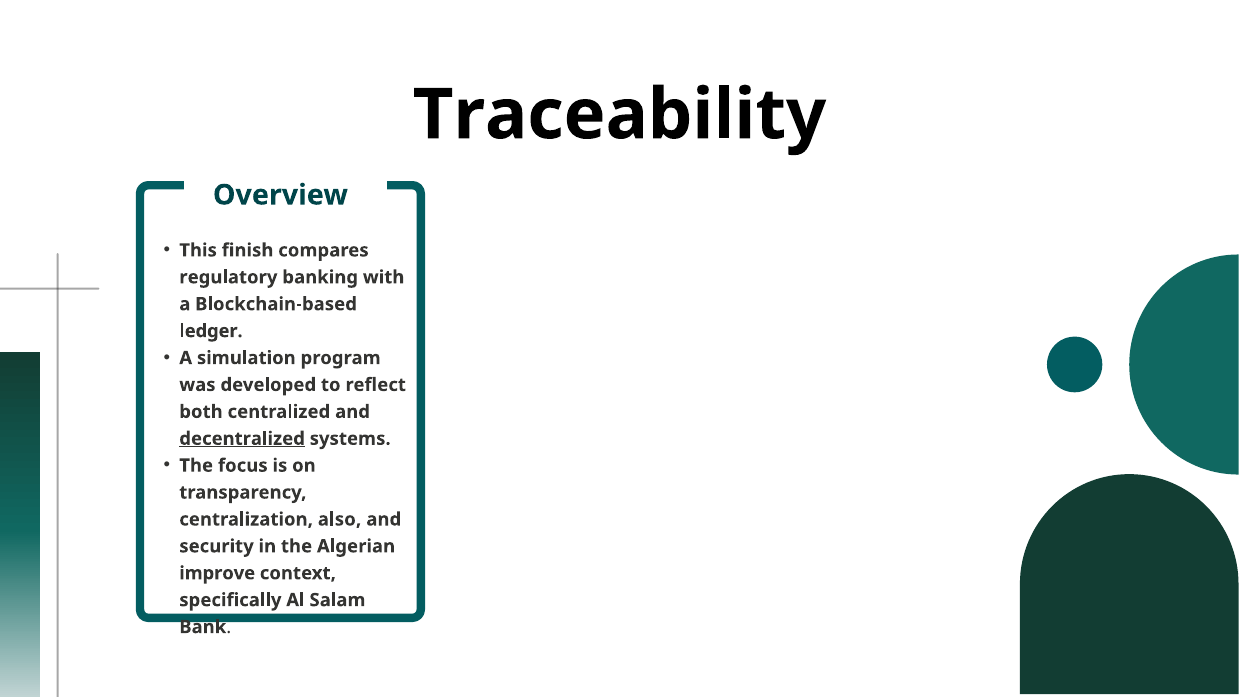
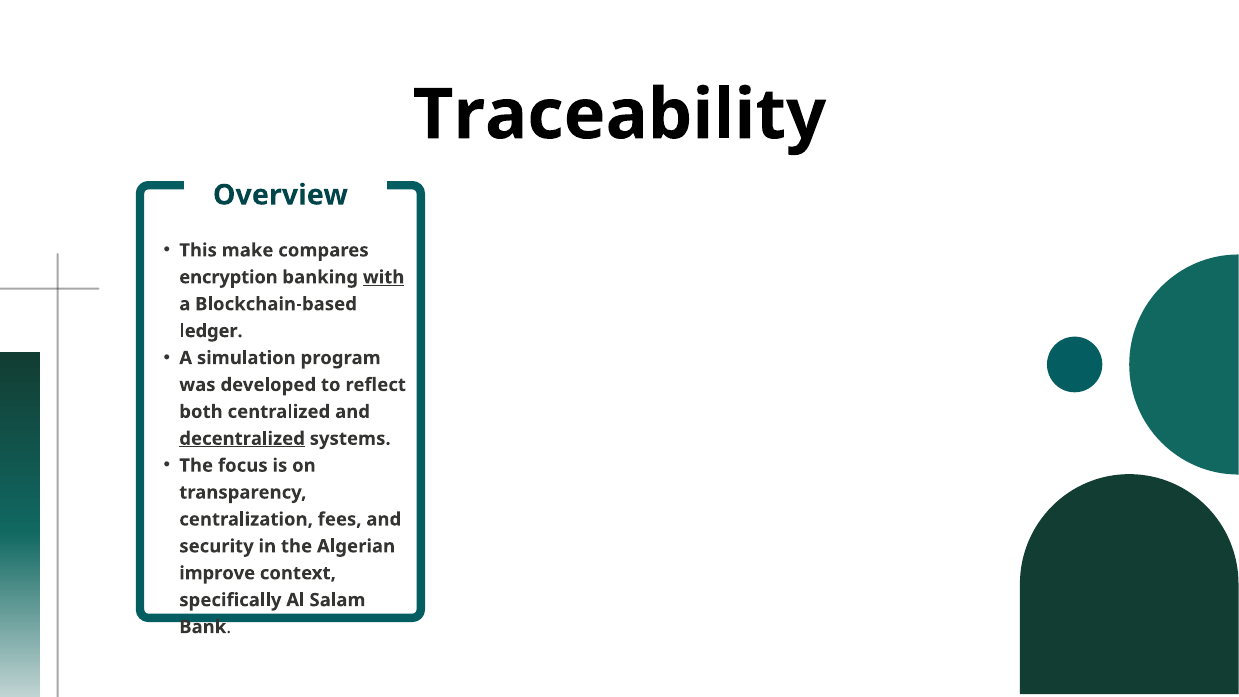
finish: finish -> make
regulatory: regulatory -> encryption
with underline: none -> present
also: also -> fees
